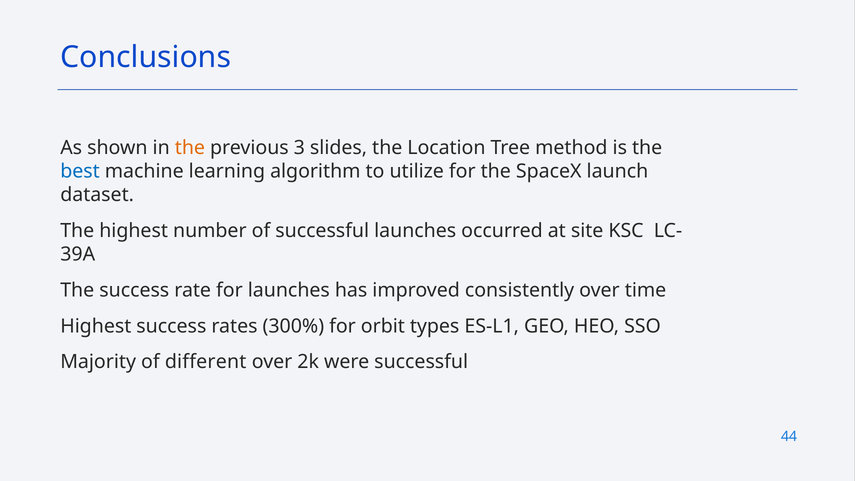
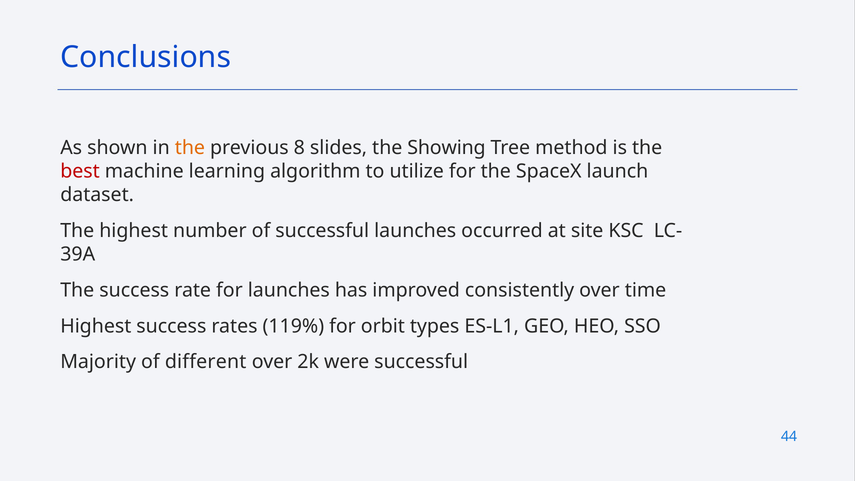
3: 3 -> 8
Location: Location -> Showing
best colour: blue -> red
300%: 300% -> 119%
